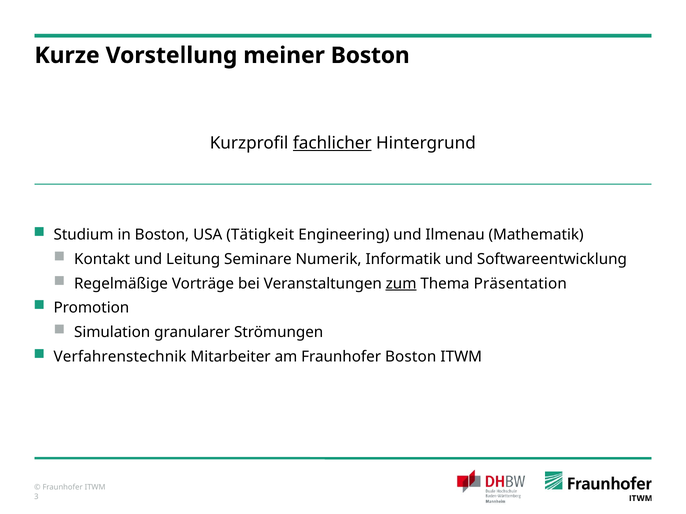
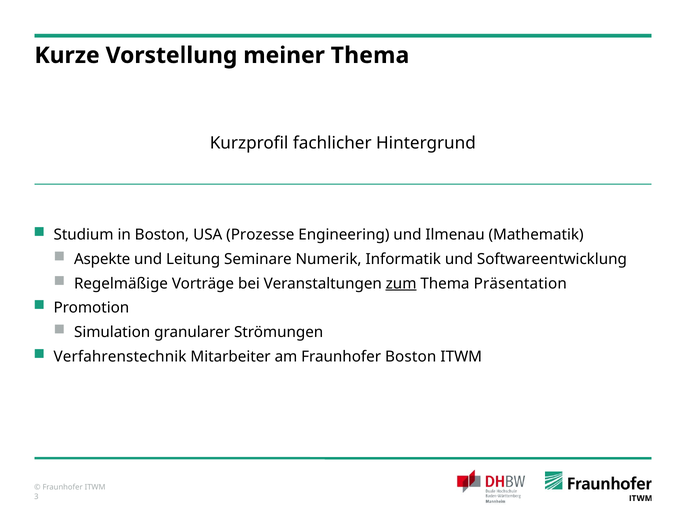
meiner Boston: Boston -> Thema
fachlicher underline: present -> none
Tätigkeit: Tätigkeit -> Prozesse
Kontakt: Kontakt -> Aspekte
